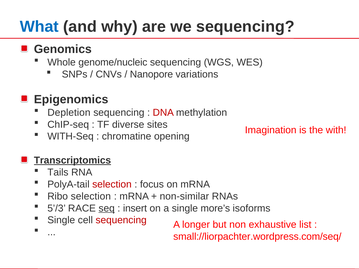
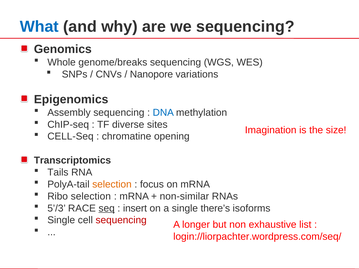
genome/nucleic: genome/nucleic -> genome/breaks
Depletion: Depletion -> Assembly
DNA colour: red -> blue
with: with -> size
WITH-Seq: WITH-Seq -> CELL-Seq
Transcriptomics underline: present -> none
selection at (112, 184) colour: red -> orange
more’s: more’s -> there’s
small://liorpachter.wordpress.com/seq/: small://liorpachter.wordpress.com/seq/ -> login://liorpachter.wordpress.com/seq/
